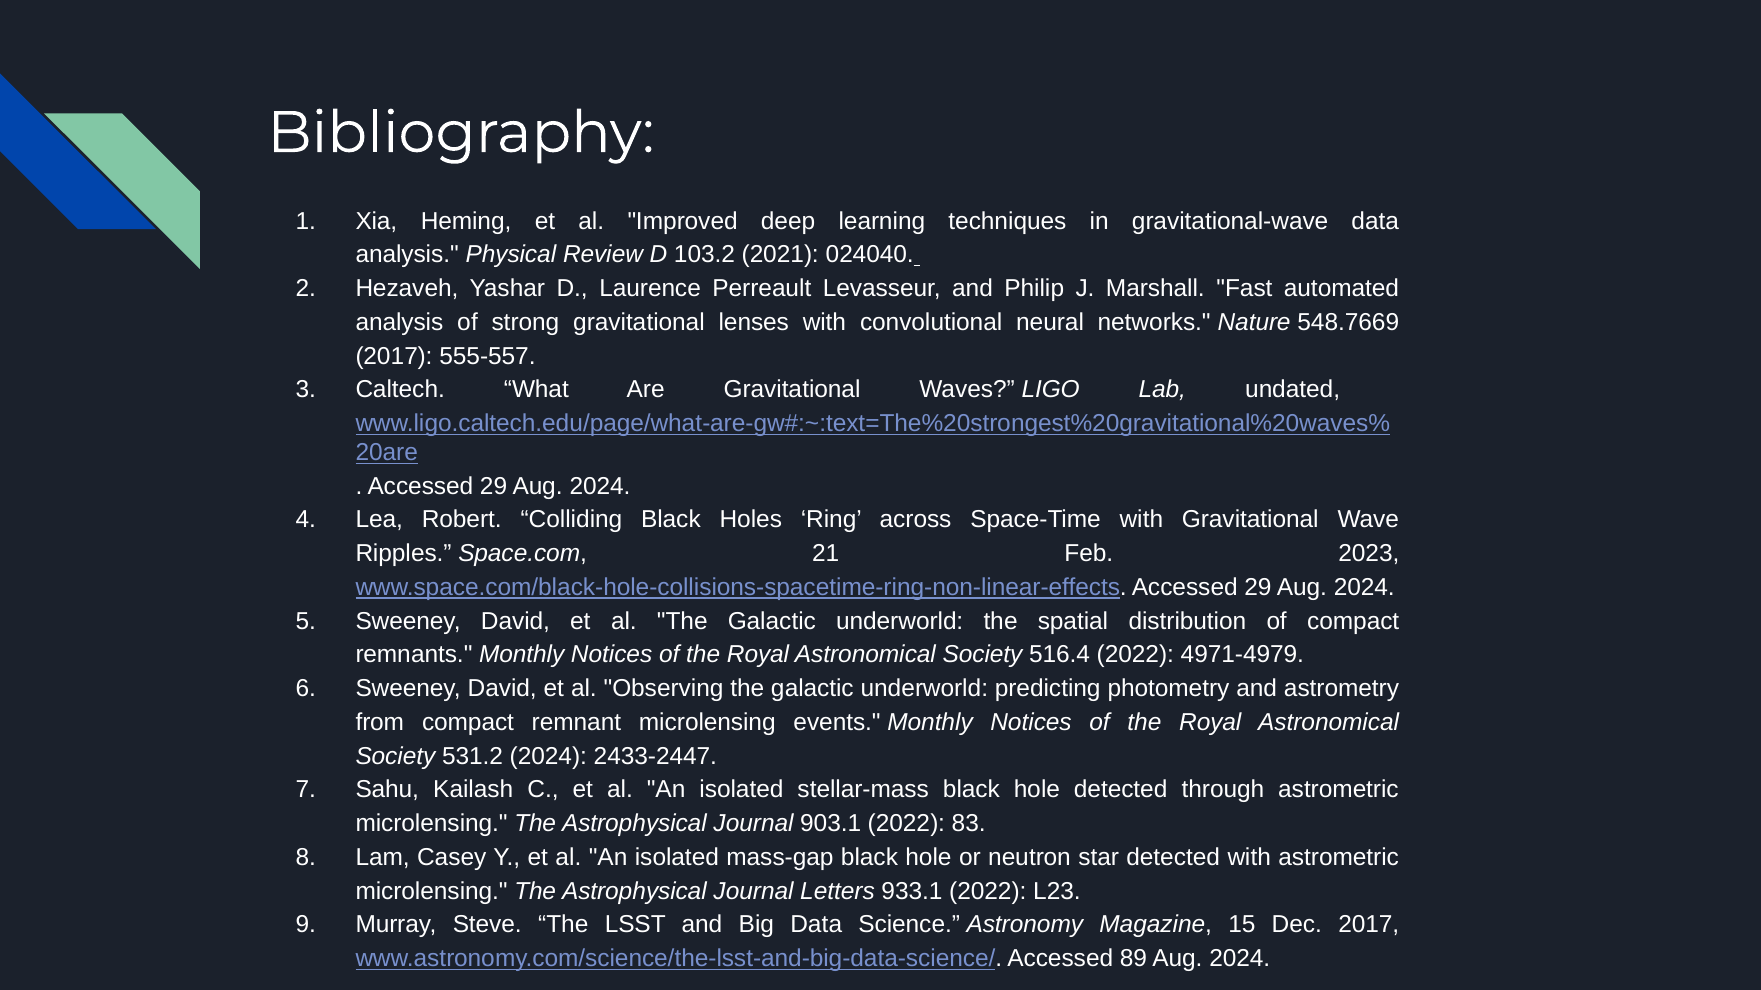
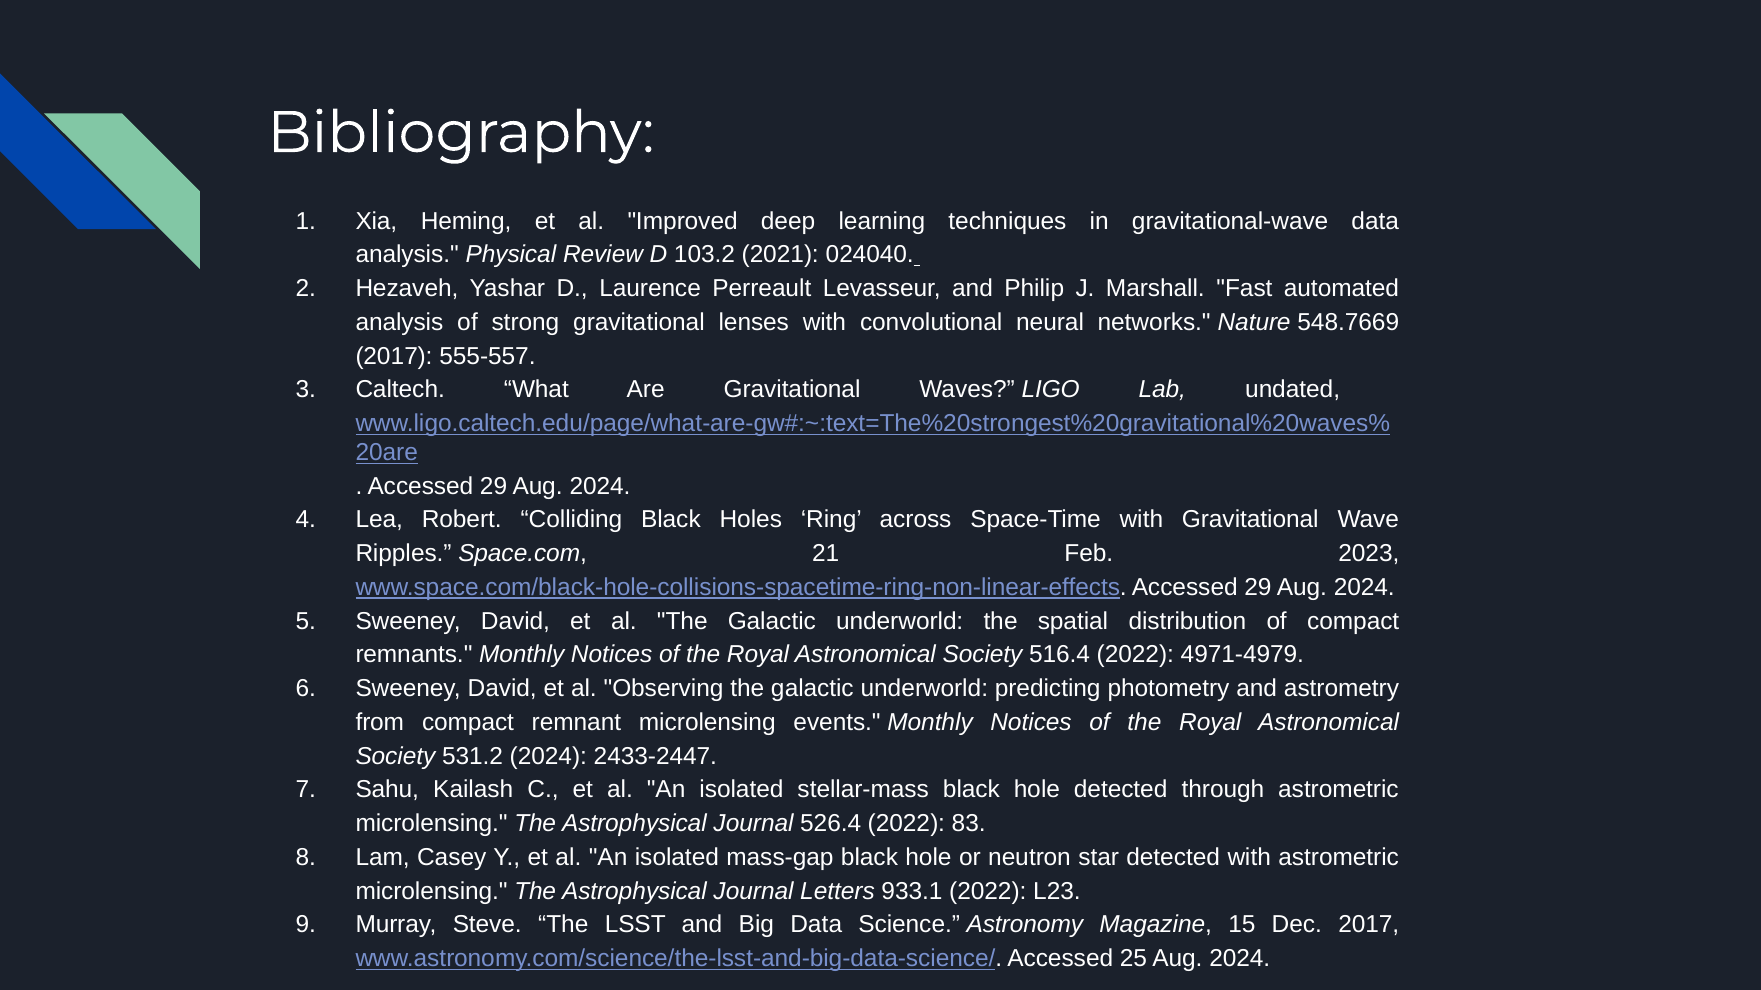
903.1: 903.1 -> 526.4
89: 89 -> 25
